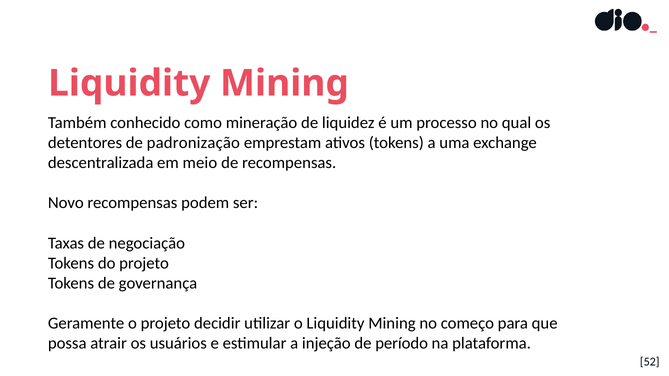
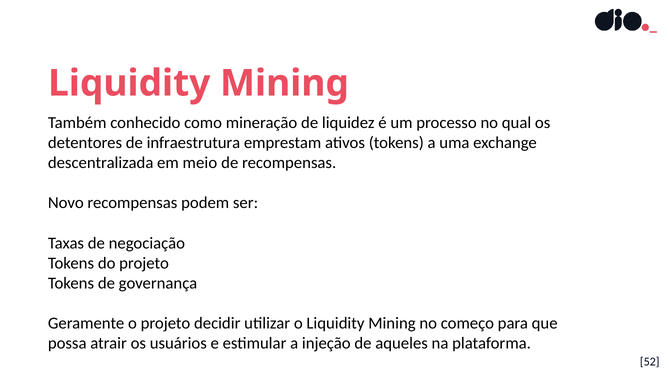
padronização: padronização -> infraestrutura
período: período -> aqueles
